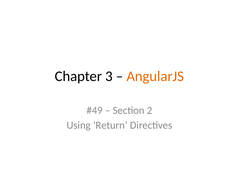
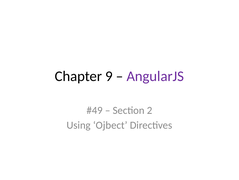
3: 3 -> 9
AngularJS colour: orange -> purple
Return: Return -> Ojbect
